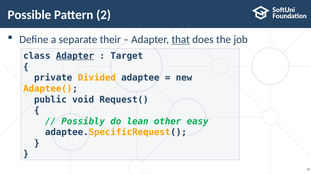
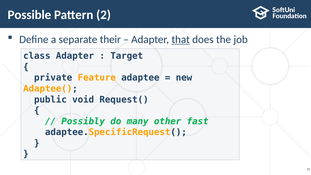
Adapter at (75, 56) underline: present -> none
Divided: Divided -> Feature
lean: lean -> many
easy: easy -> fast
